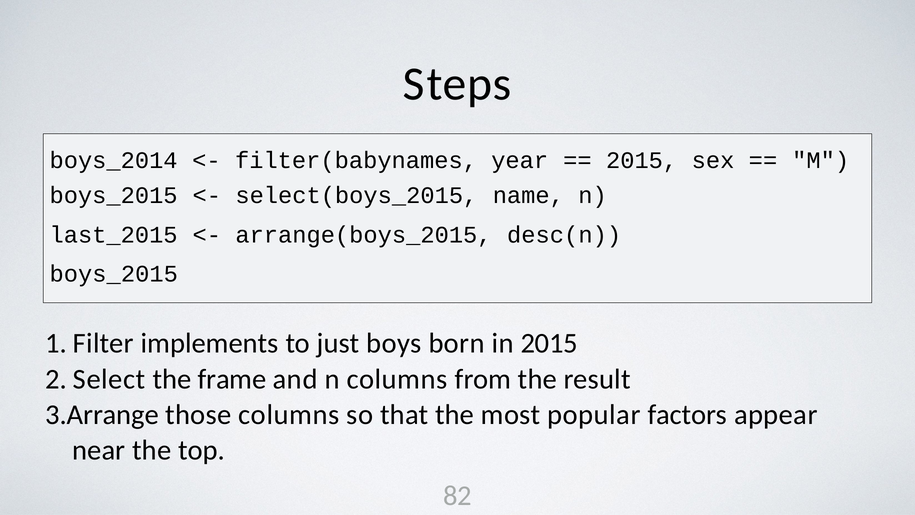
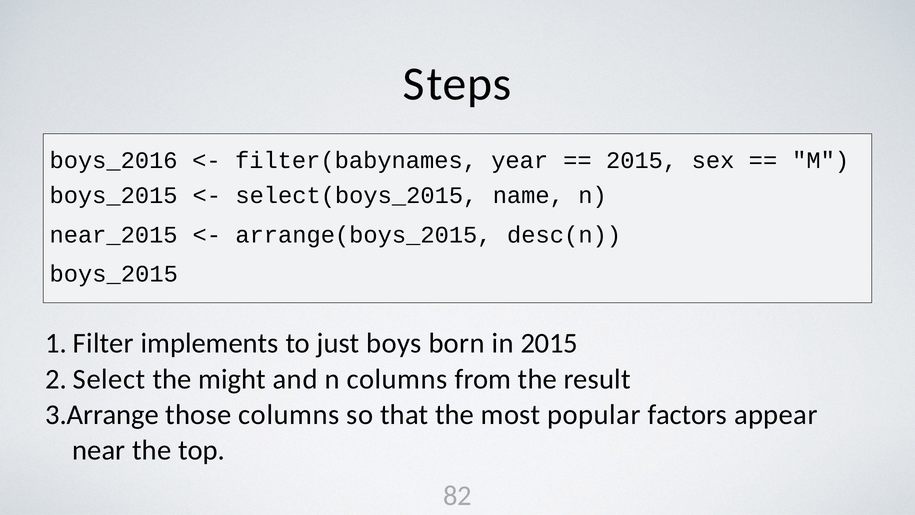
boys_2014: boys_2014 -> boys_2016
last_2015: last_2015 -> near_2015
frame: frame -> might
